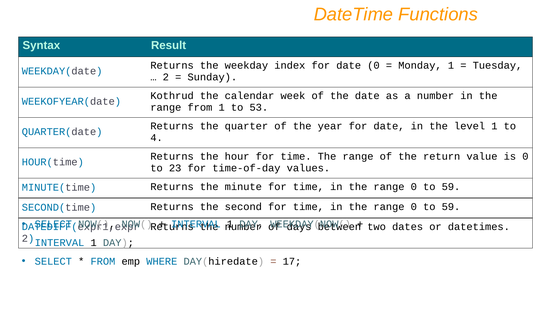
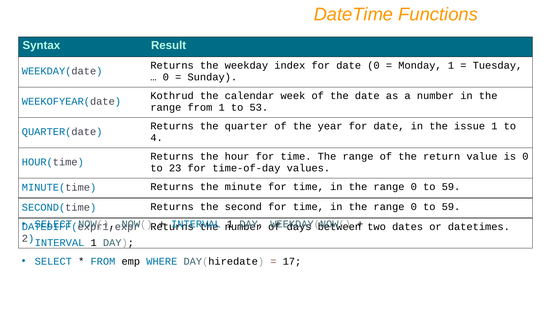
2 at (166, 77): 2 -> 0
level: level -> issue
